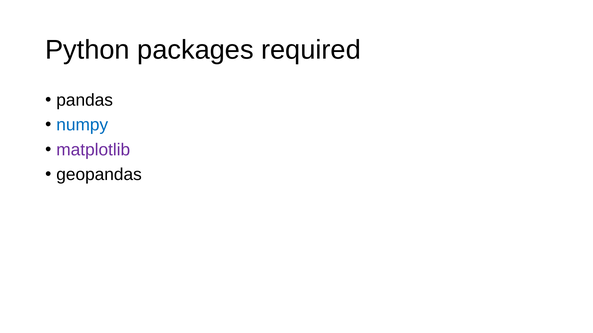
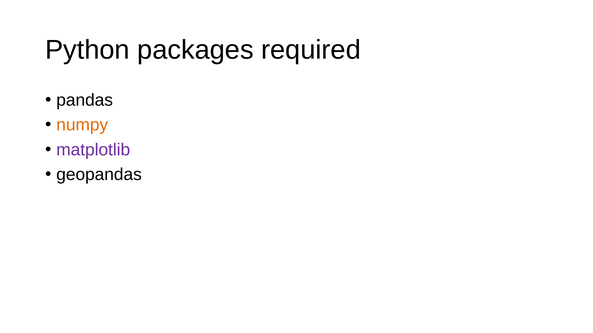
numpy colour: blue -> orange
